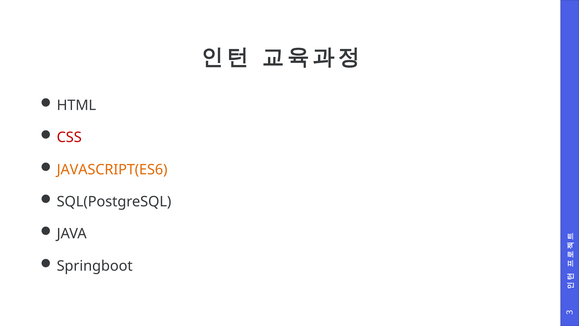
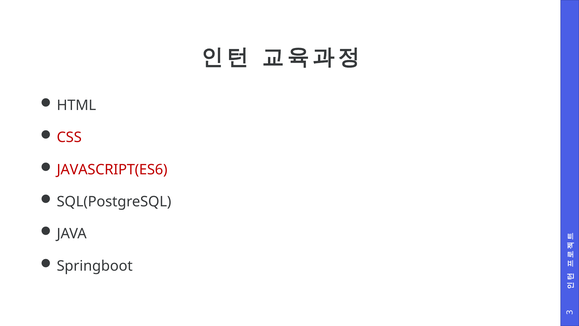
JAVASCRIPT(ES6 colour: orange -> red
